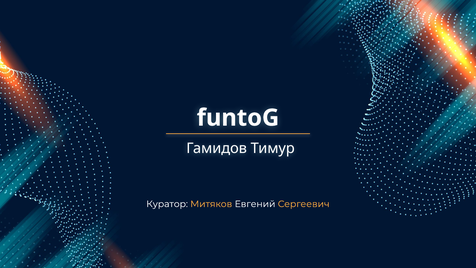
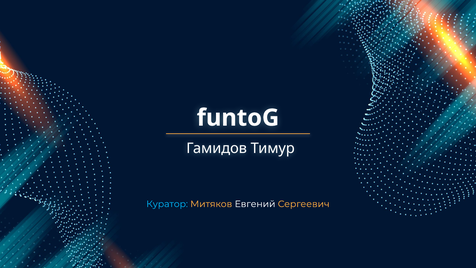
Куратор colour: white -> light blue
